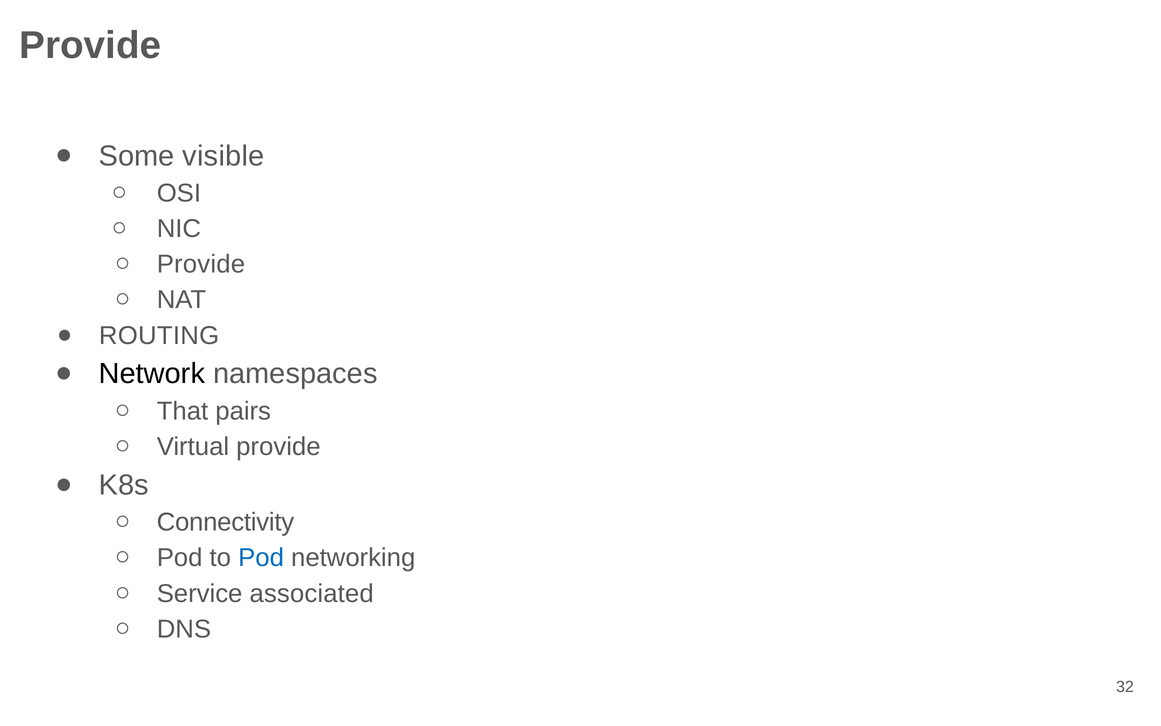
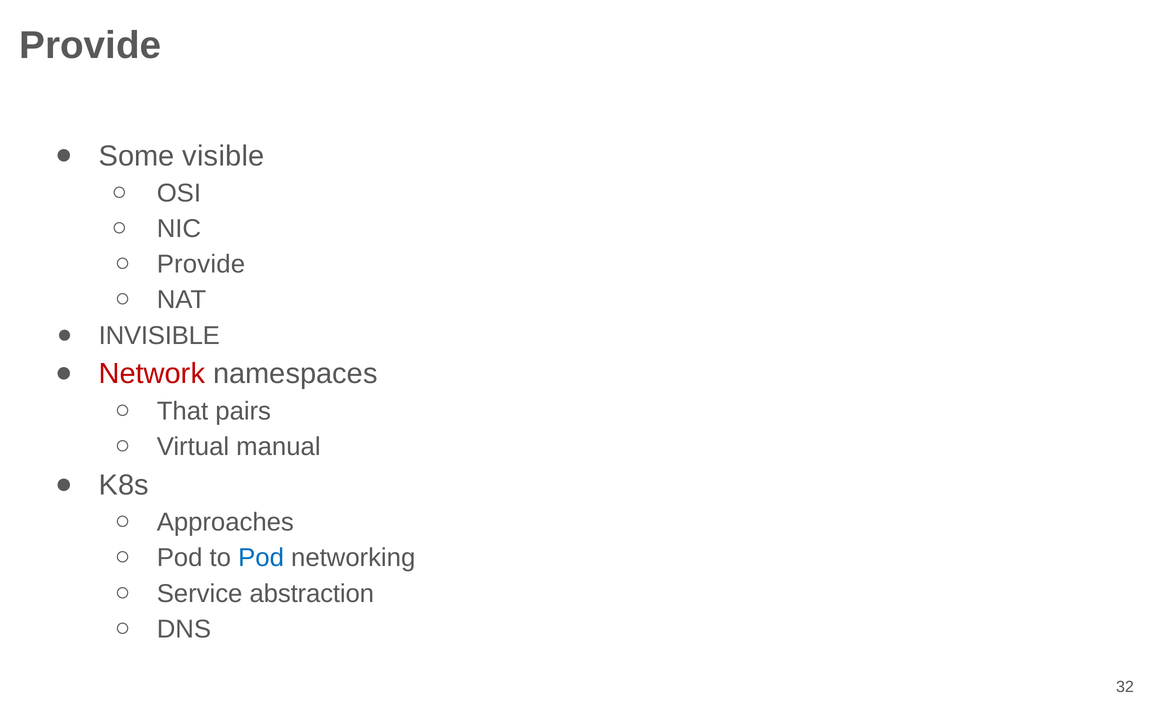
ROUTING: ROUTING -> INVISIBLE
Network colour: black -> red
Virtual provide: provide -> manual
Connectivity: Connectivity -> Approaches
associated: associated -> abstraction
